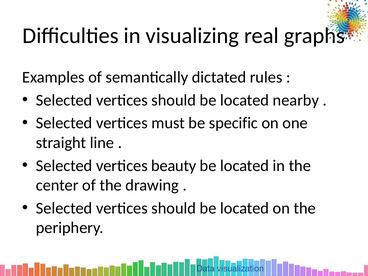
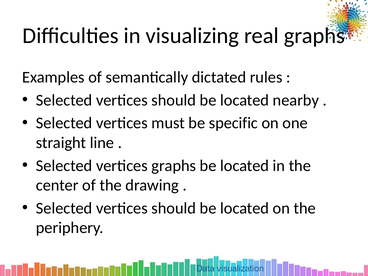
vertices beauty: beauty -> graphs
